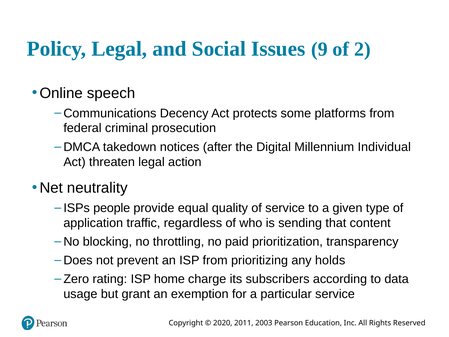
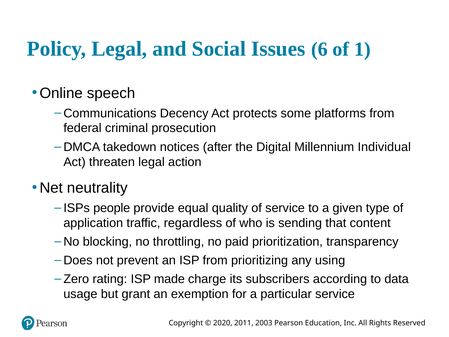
9: 9 -> 6
2: 2 -> 1
holds: holds -> using
home: home -> made
